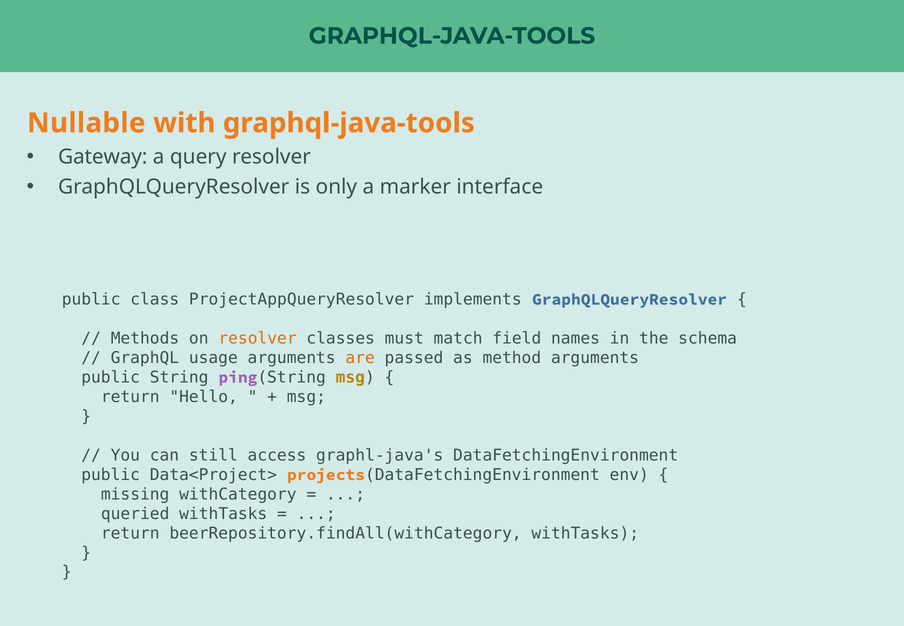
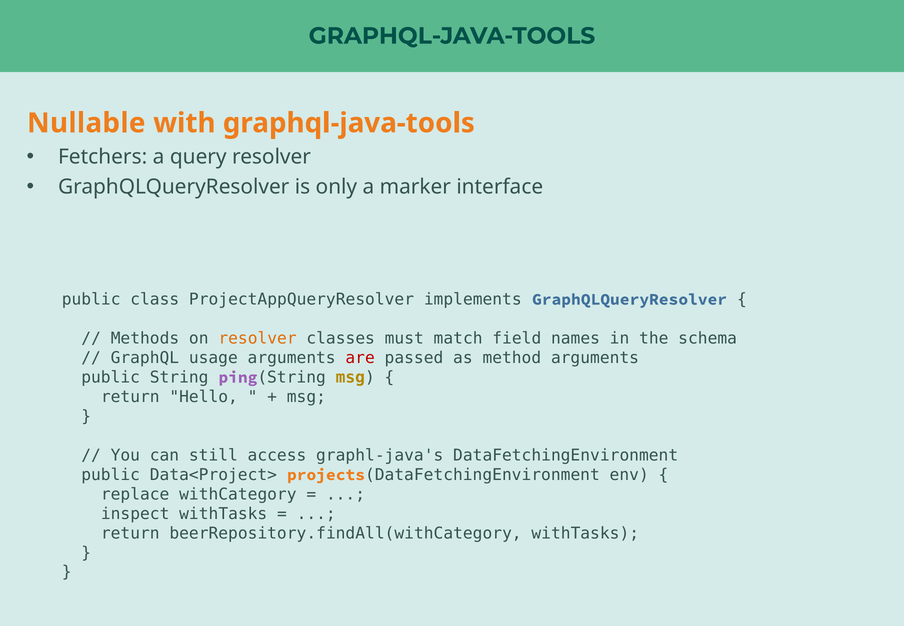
Gateway: Gateway -> Fetchers
are colour: orange -> red
missing: missing -> replace
queried: queried -> inspect
